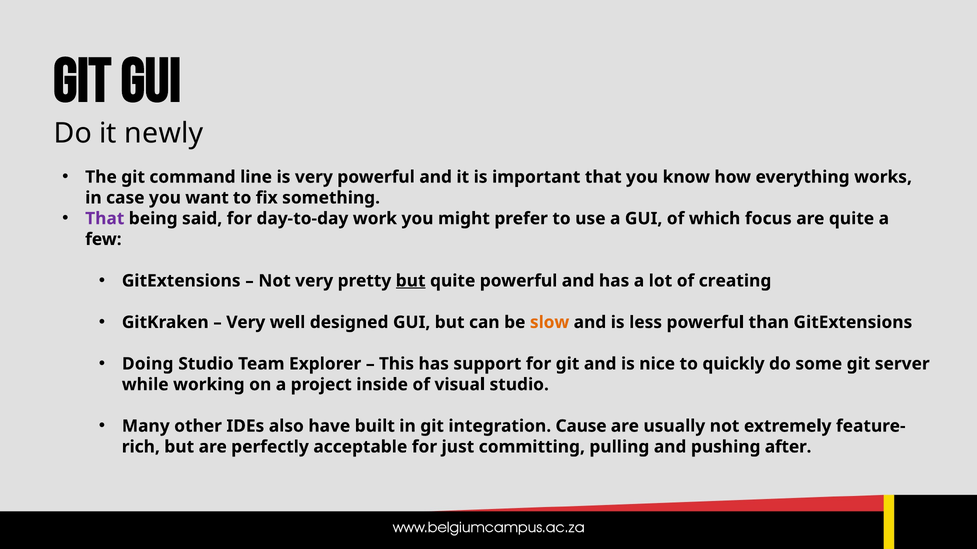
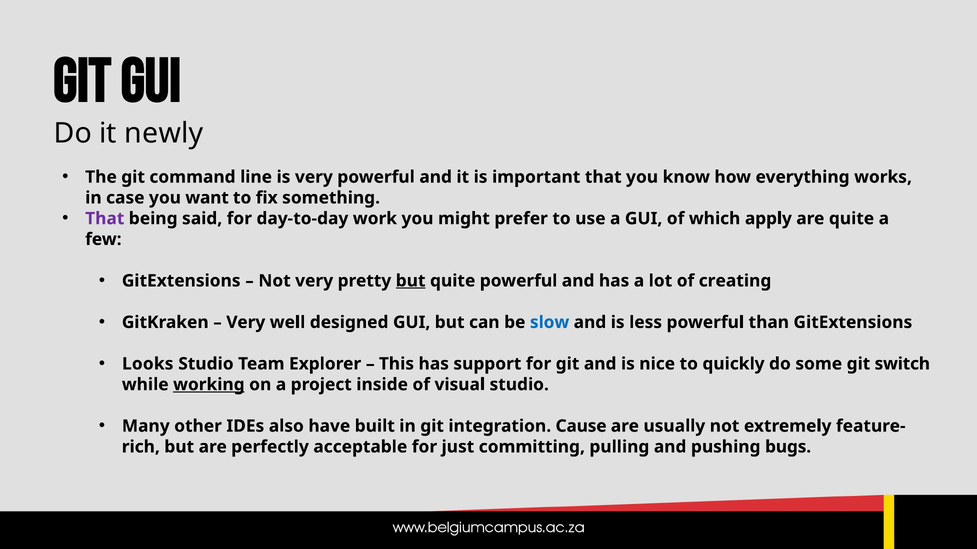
focus: focus -> apply
slow colour: orange -> blue
Doing: Doing -> Looks
server: server -> switch
working underline: none -> present
after: after -> bugs
